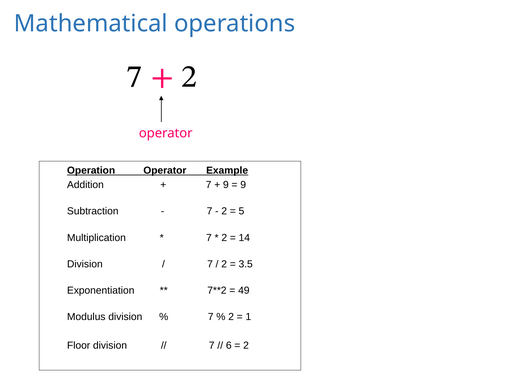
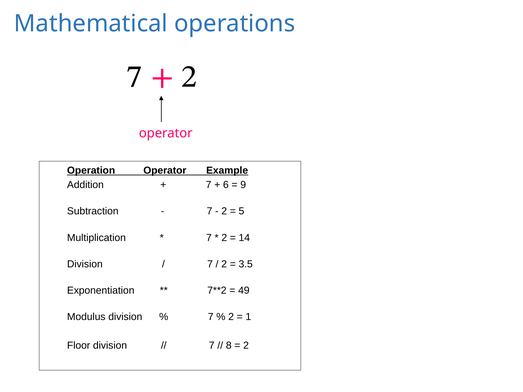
9 at (226, 185): 9 -> 6
6: 6 -> 8
